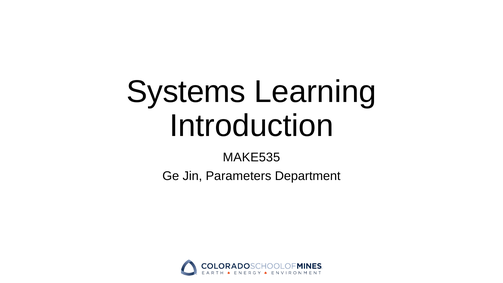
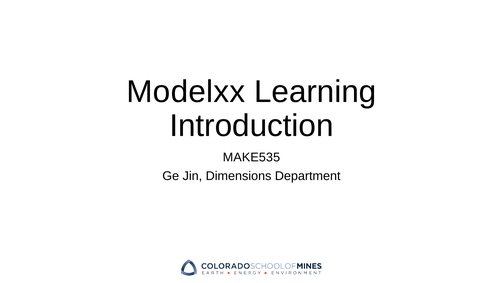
Systems: Systems -> Modelxx
Parameters: Parameters -> Dimensions
